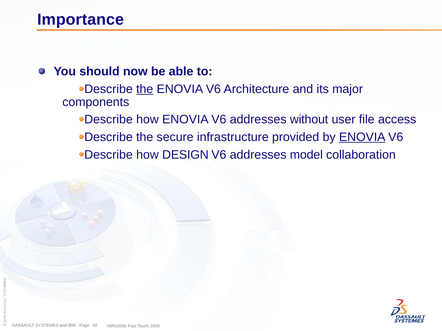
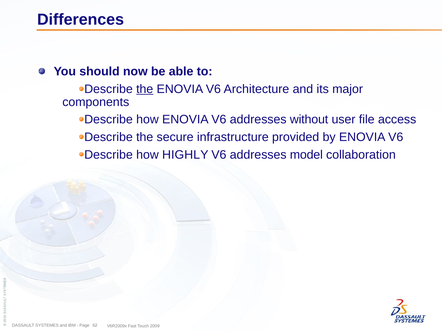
Importance: Importance -> Differences
ENOVIA at (362, 137) underline: present -> none
DESIGN: DESIGN -> HIGHLY
